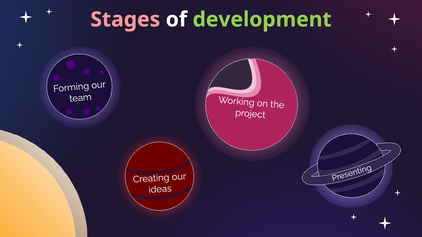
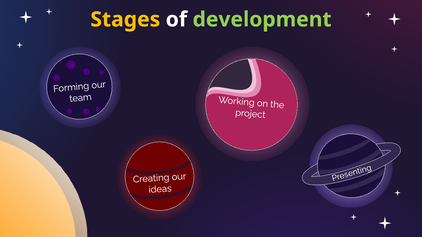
Stages colour: pink -> yellow
